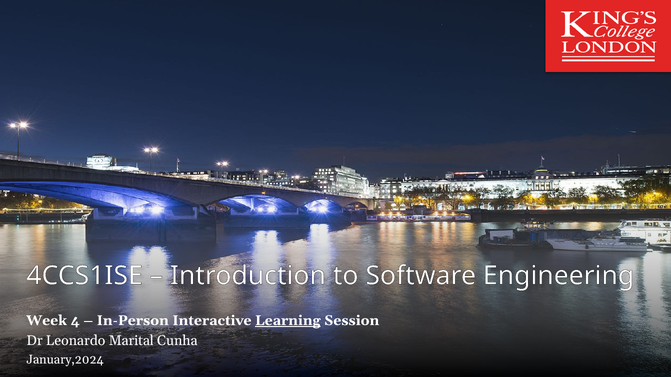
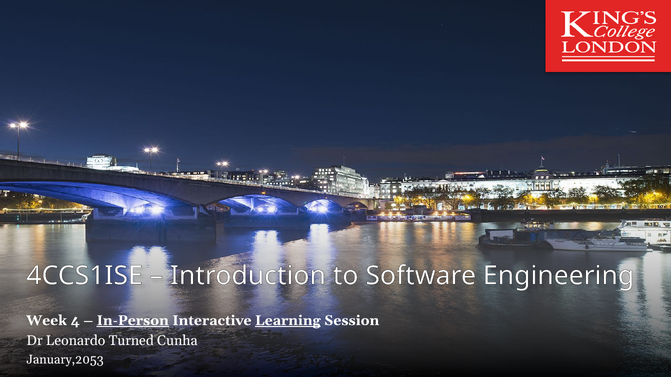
In-Person underline: none -> present
Marital: Marital -> Turned
January,2024: January,2024 -> January,2053
